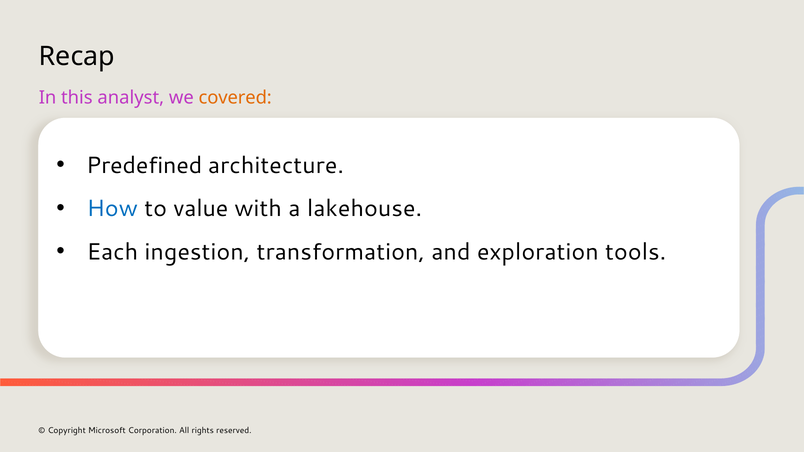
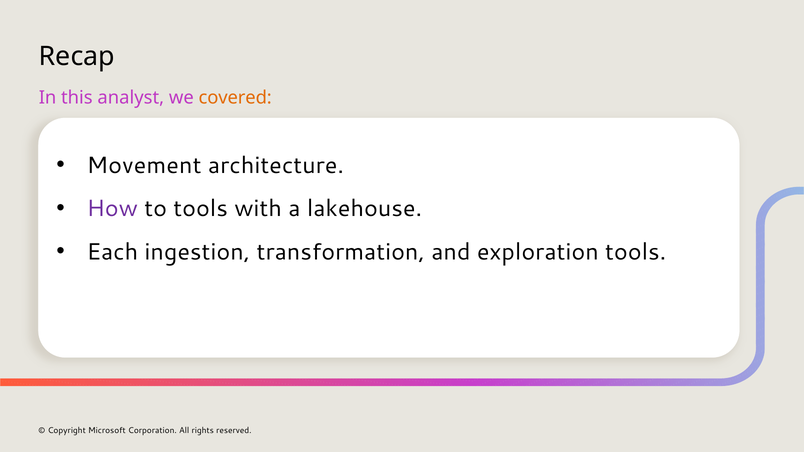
Predefined: Predefined -> Movement
How colour: blue -> purple
to value: value -> tools
